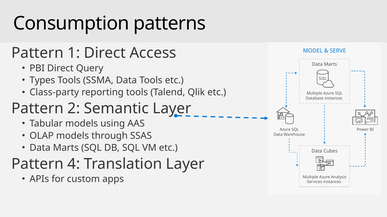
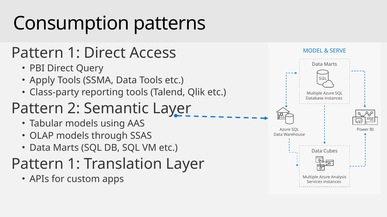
Types: Types -> Apply
4 at (74, 164): 4 -> 1
